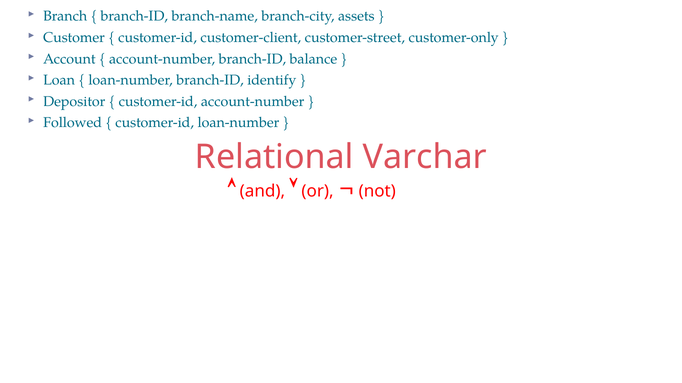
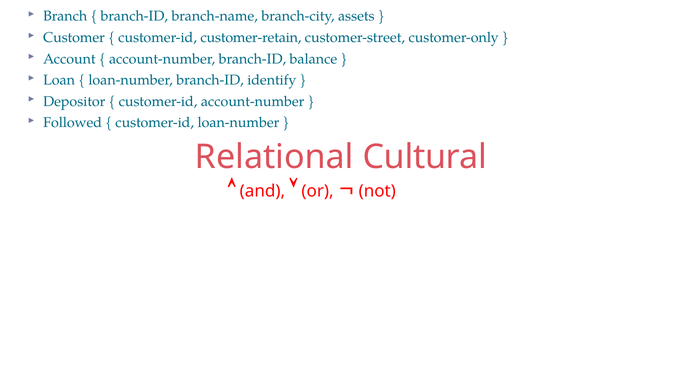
customer-client: customer-client -> customer-retain
Varchar: Varchar -> Cultural
